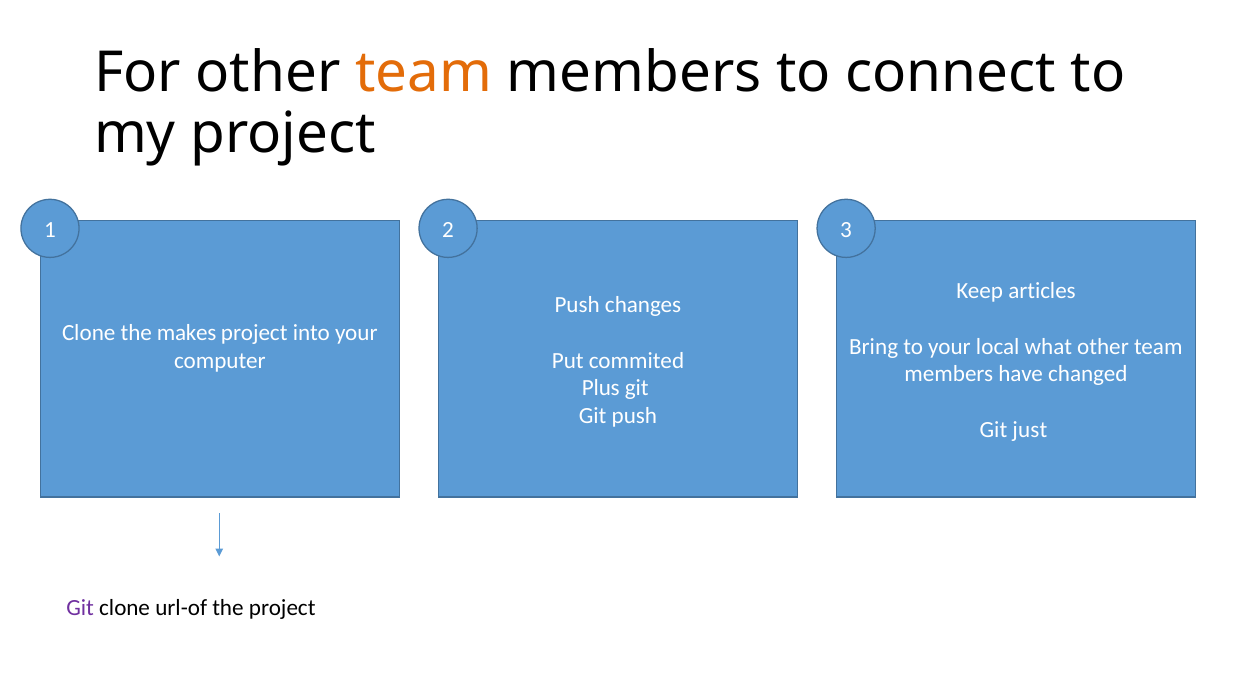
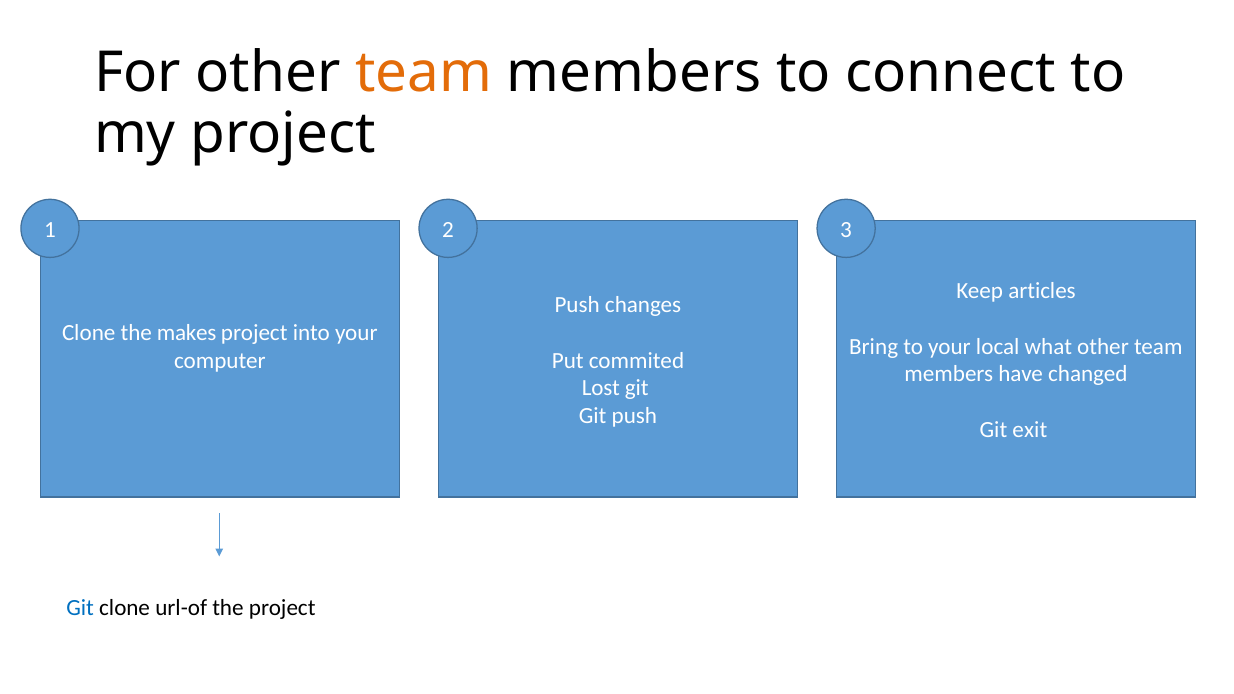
Plus: Plus -> Lost
just: just -> exit
Git at (80, 608) colour: purple -> blue
